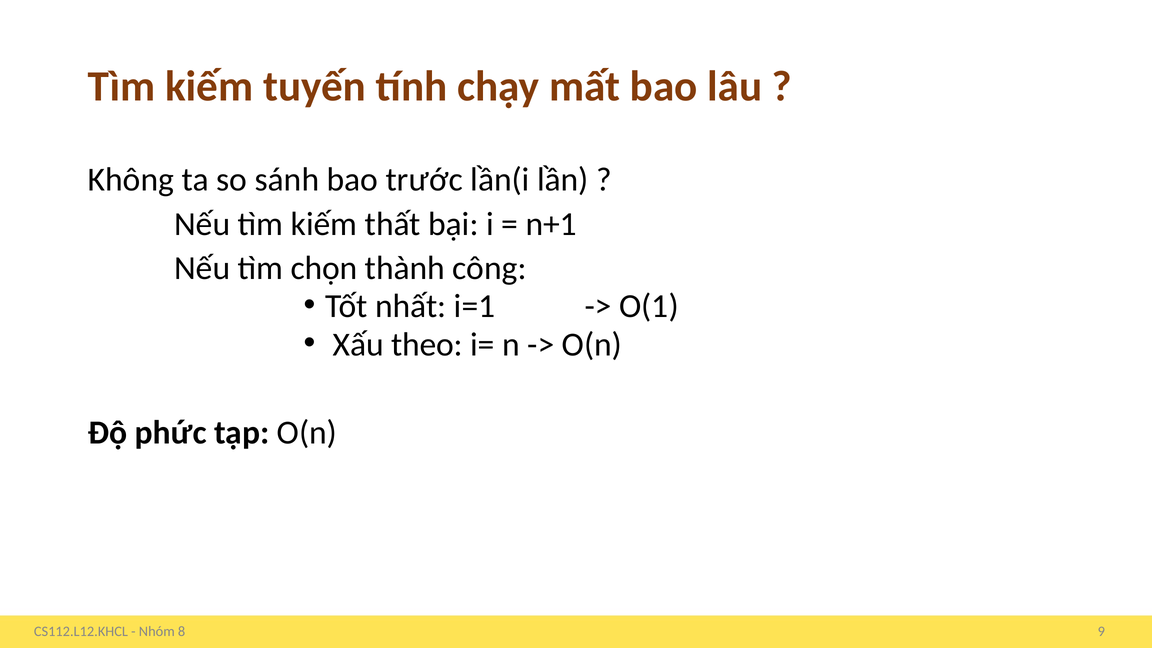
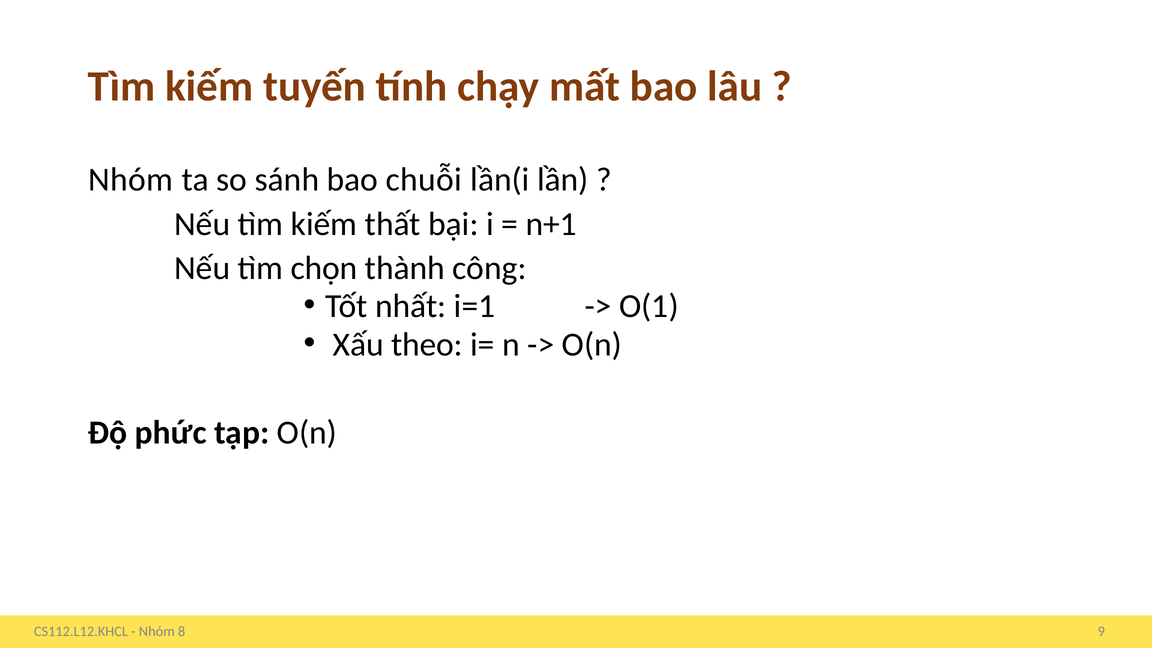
Không at (131, 180): Không -> Nhóm
trước: trước -> chuỗi
